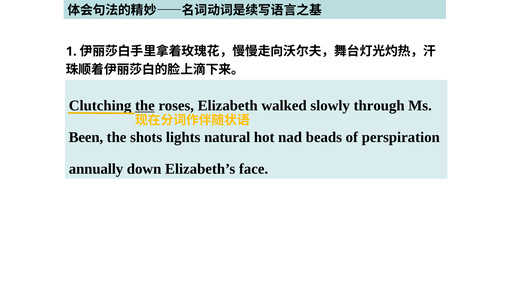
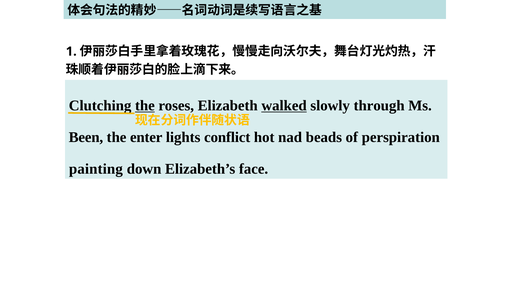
walked underline: none -> present
shots: shots -> enter
natural: natural -> conflict
annually: annually -> painting
